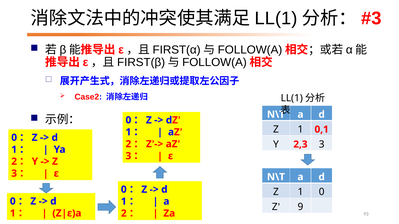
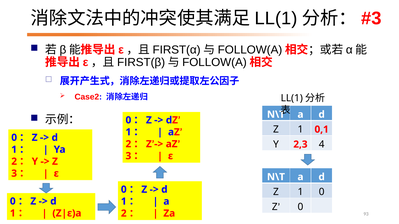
2,3 3: 3 -> 4
9 at (300, 207): 9 -> 0
